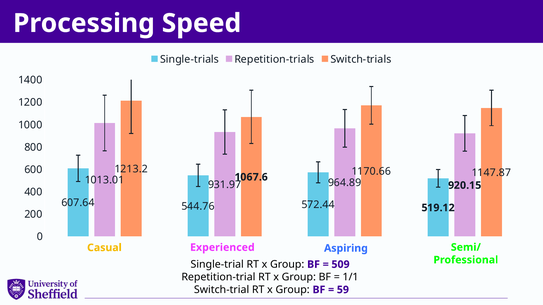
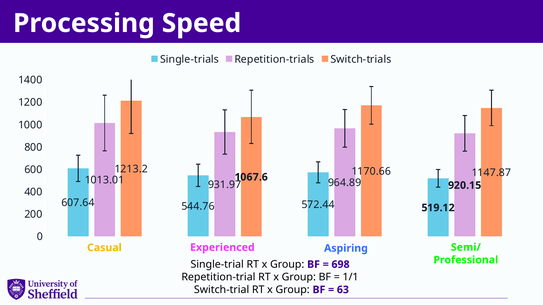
509: 509 -> 698
59: 59 -> 63
